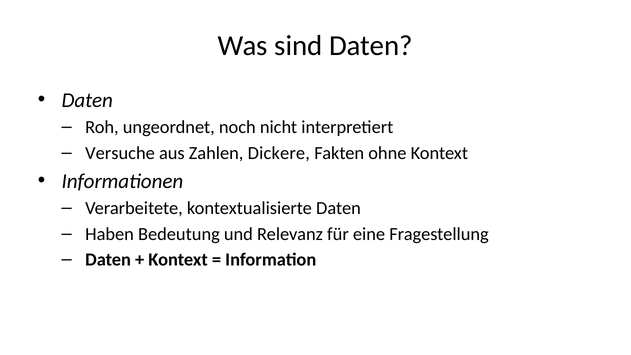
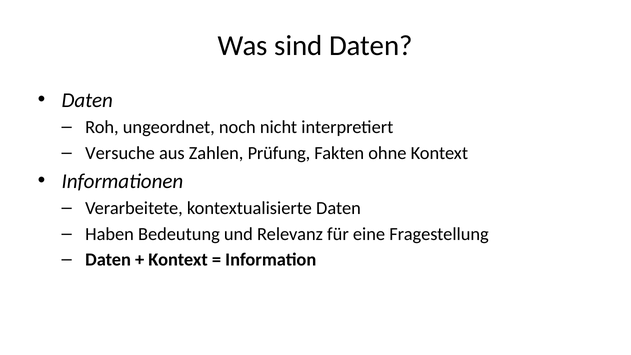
Dickere: Dickere -> Prüfung
